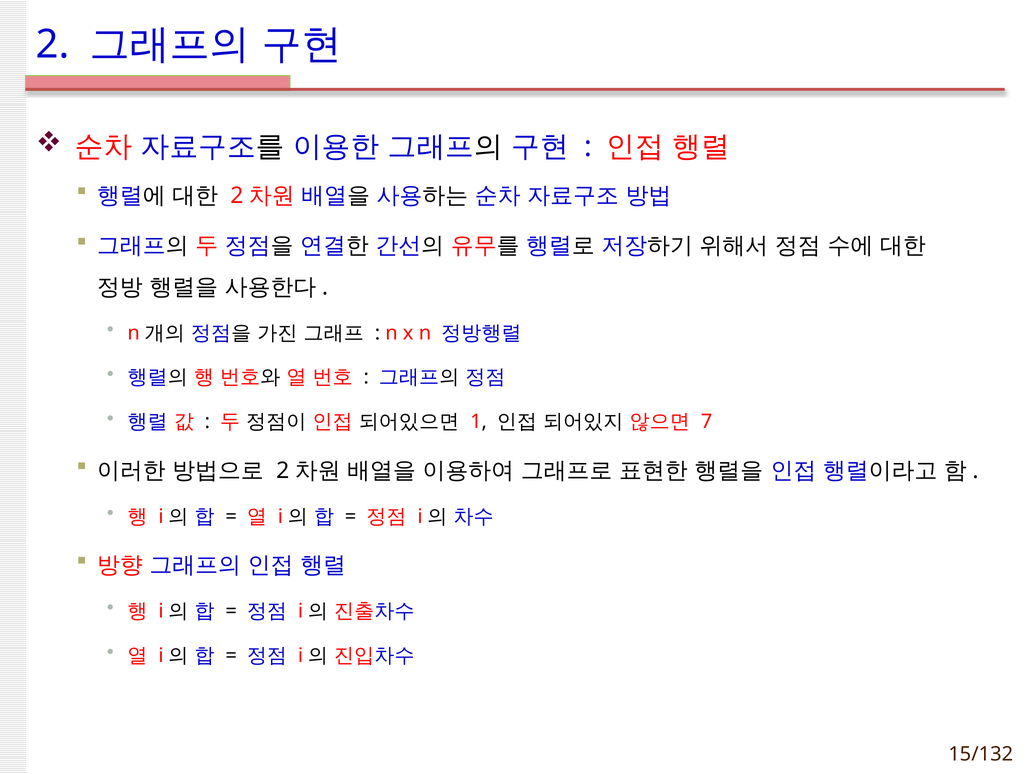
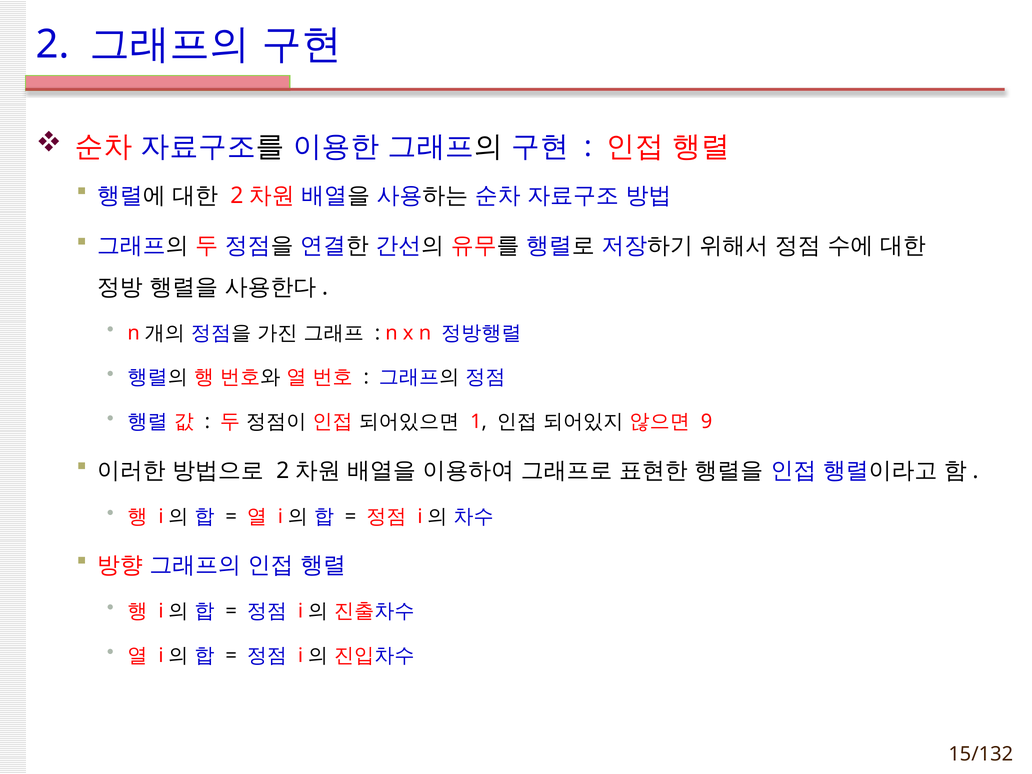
7: 7 -> 9
